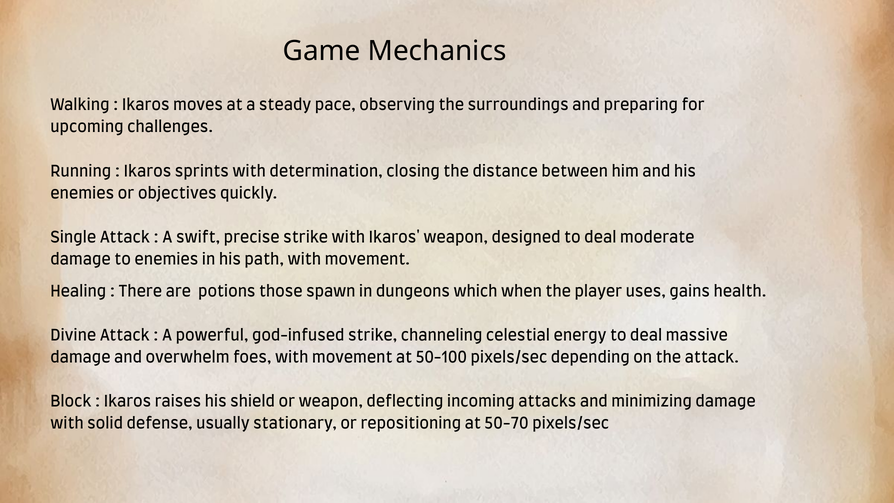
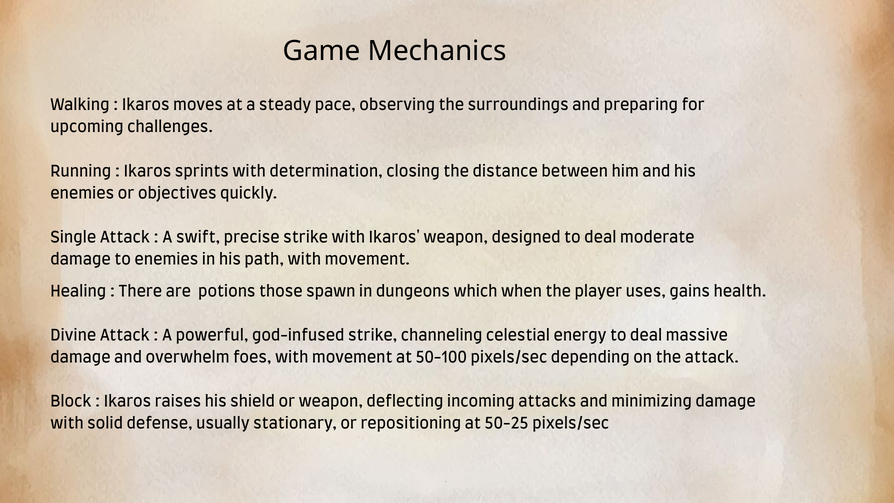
50-70: 50-70 -> 50-25
